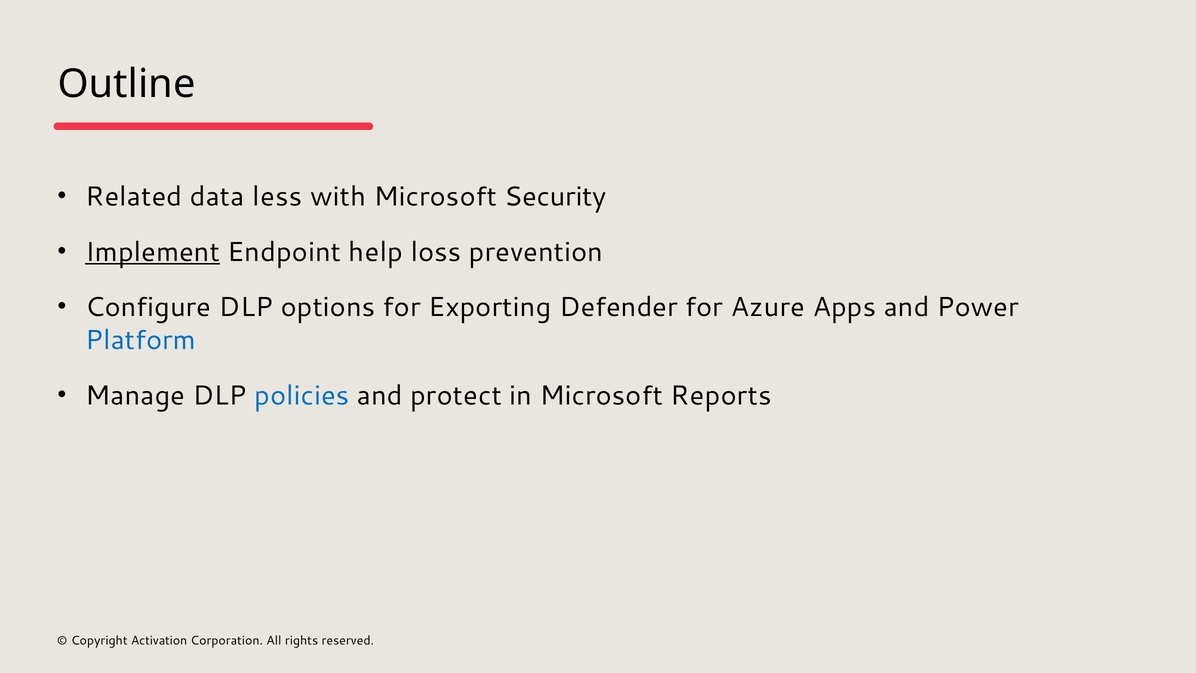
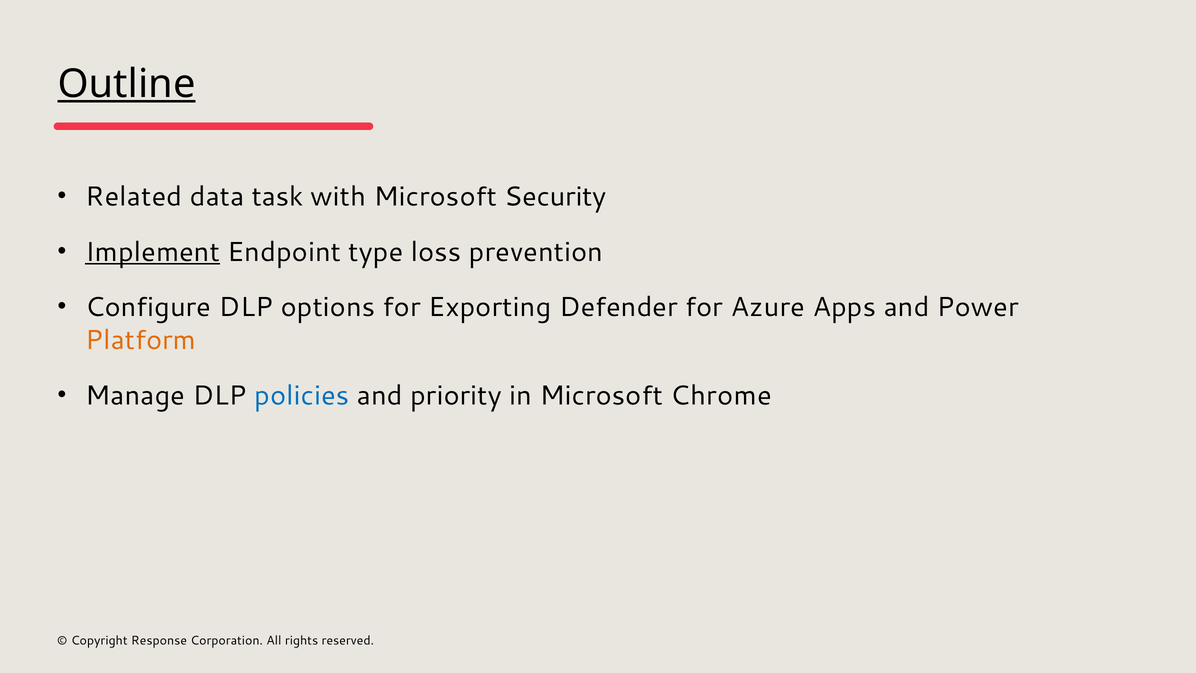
Outline underline: none -> present
less: less -> task
help: help -> type
Platform colour: blue -> orange
protect: protect -> priority
Reports: Reports -> Chrome
Activation: Activation -> Response
